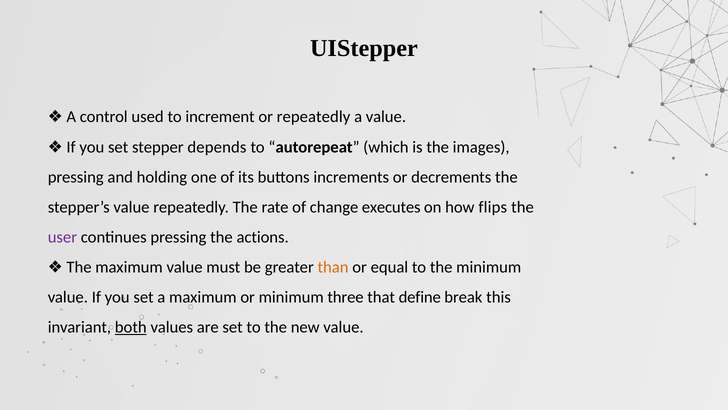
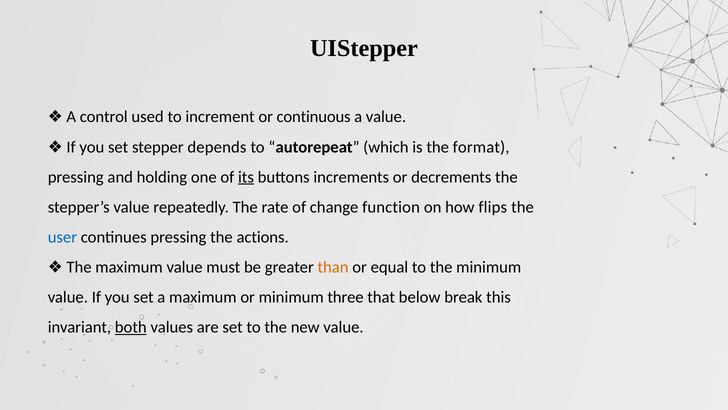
or repeatedly: repeatedly -> continuous
images: images -> format
its underline: none -> present
executes: executes -> function
user colour: purple -> blue
define: define -> below
